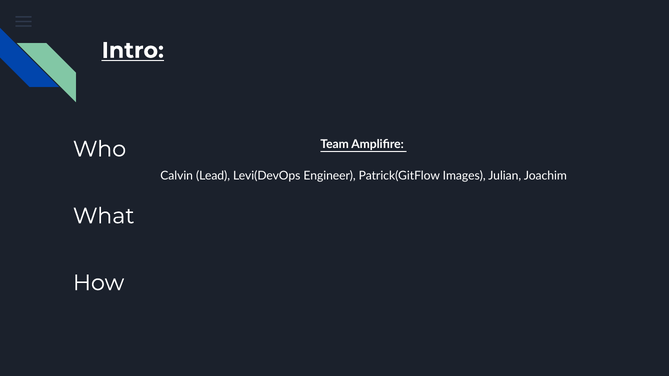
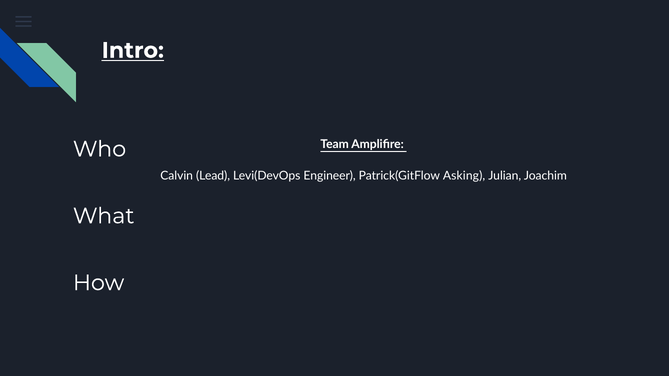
Images: Images -> Asking
